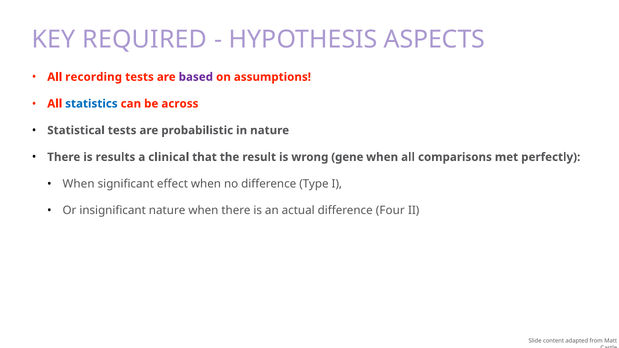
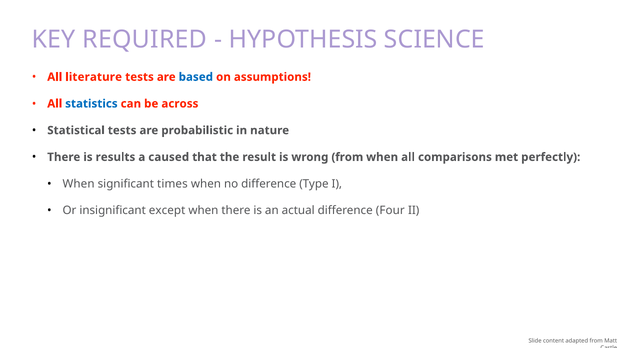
ASPECTS: ASPECTS -> SCIENCE
recording: recording -> literature
based colour: purple -> blue
clinical: clinical -> caused
wrong gene: gene -> from
effect: effect -> times
insignificant nature: nature -> except
